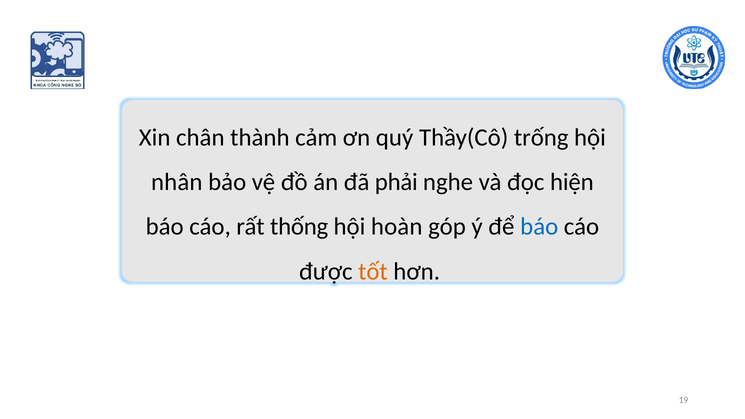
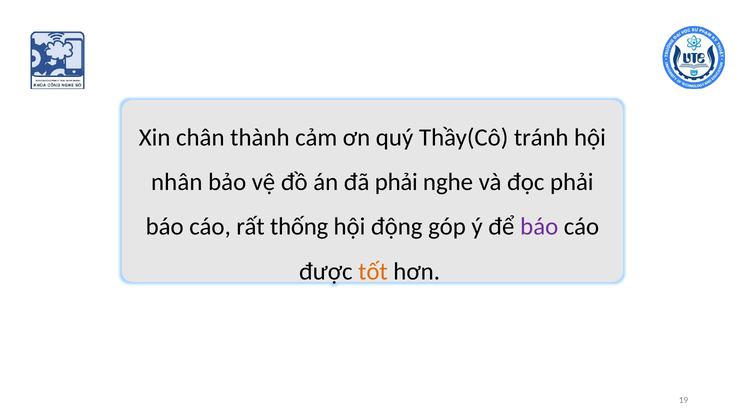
trống: trống -> tránh
đọc hiện: hiện -> phải
hoàn: hoàn -> động
báo at (539, 227) colour: blue -> purple
